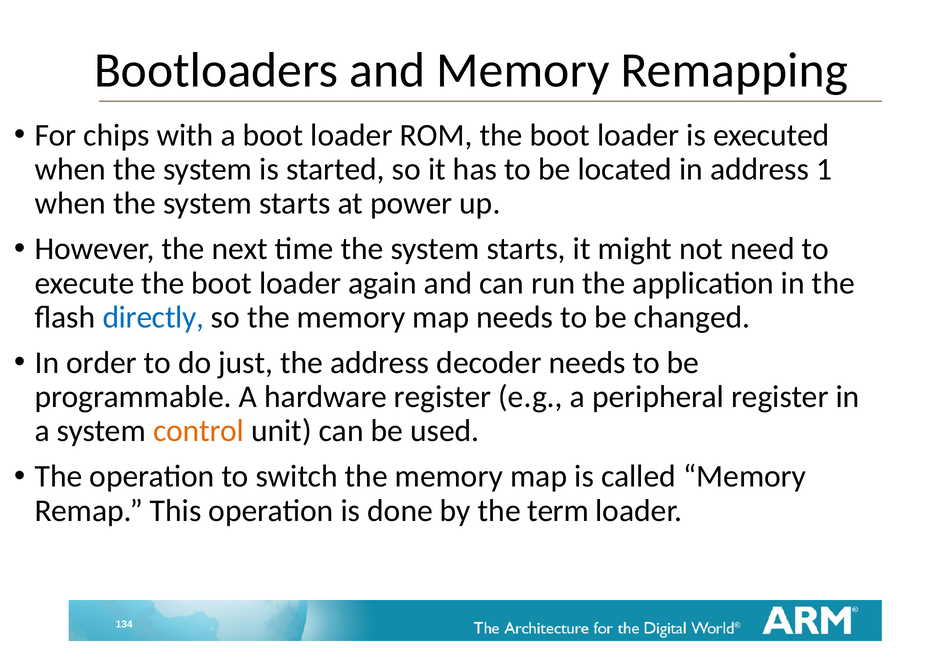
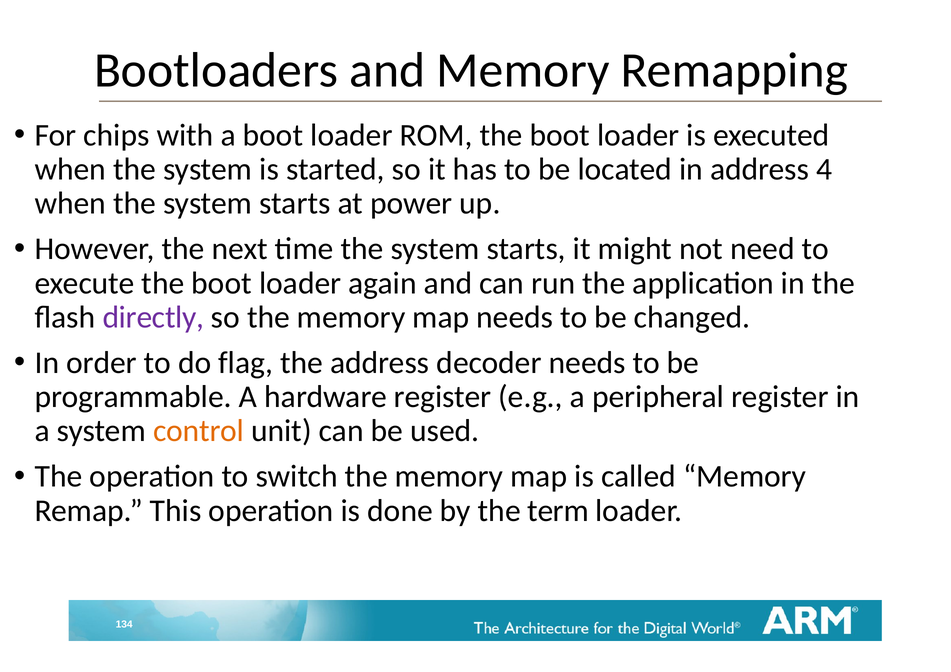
1: 1 -> 4
directly colour: blue -> purple
just: just -> flag
